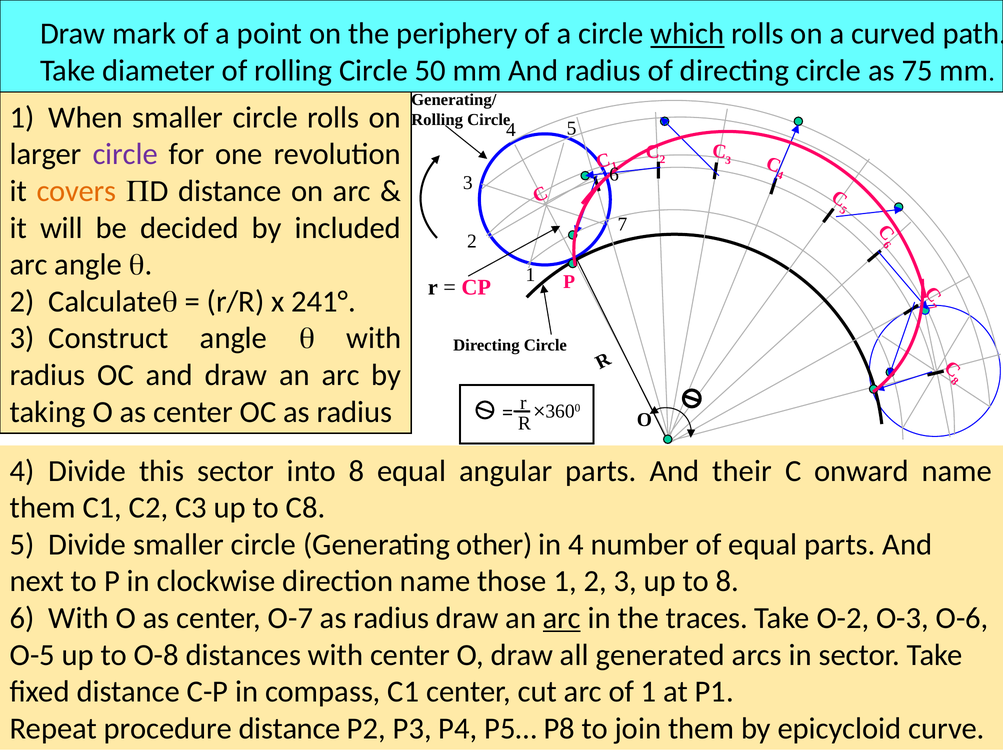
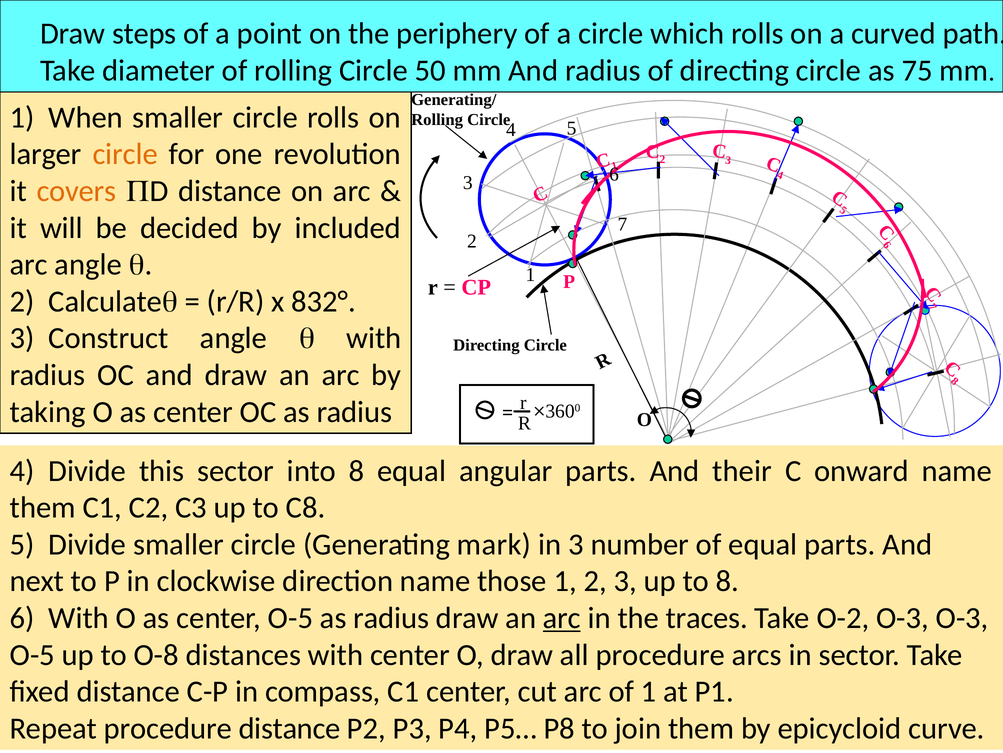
mark: mark -> steps
which underline: present -> none
circle at (125, 154) colour: purple -> orange
241°: 241° -> 832°
other: other -> mark
in 4: 4 -> 3
center O-7: O-7 -> O-5
O-3 O-6: O-6 -> O-3
all generated: generated -> procedure
